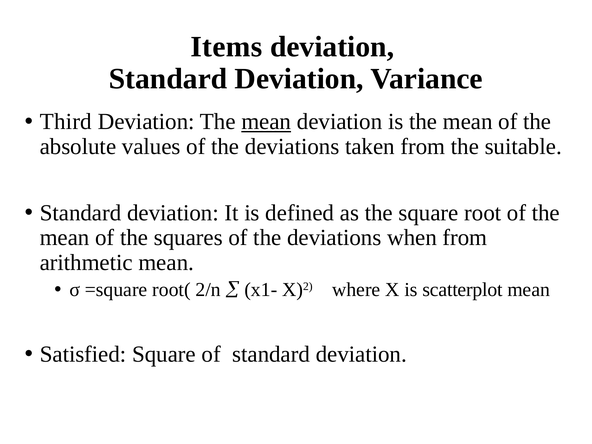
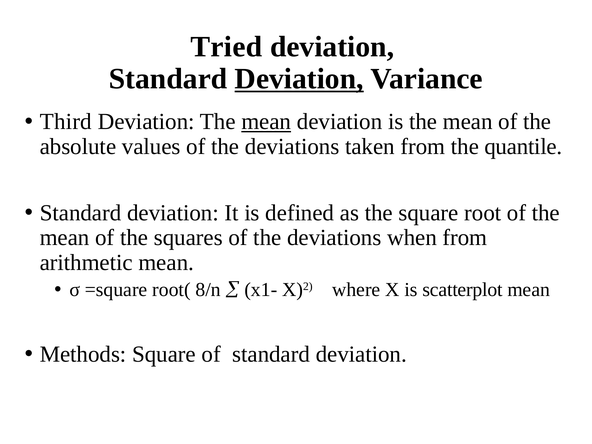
Items: Items -> Tried
Deviation at (299, 79) underline: none -> present
suitable: suitable -> quantile
2/n: 2/n -> 8/n
Satisfied: Satisfied -> Methods
